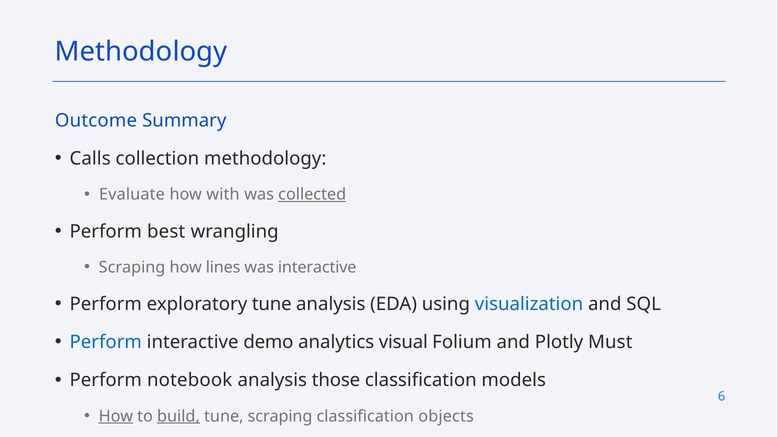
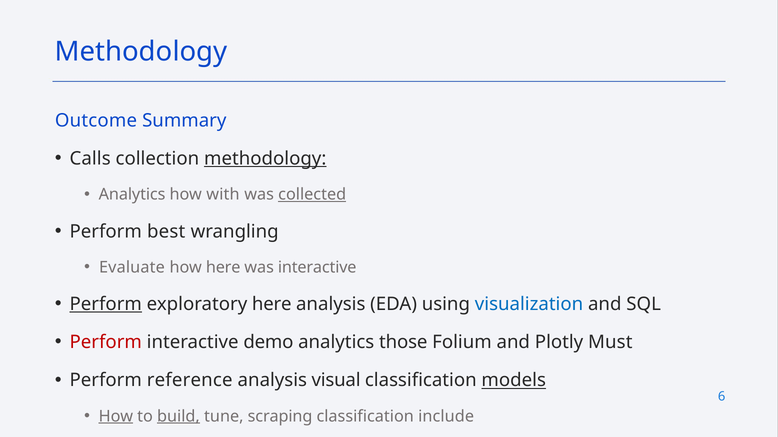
methodology at (265, 159) underline: none -> present
Evaluate at (132, 195): Evaluate -> Analytics
Scraping at (132, 268): Scraping -> Evaluate
how lines: lines -> here
Perform at (106, 305) underline: none -> present
exploratory tune: tune -> here
Perform at (106, 343) colour: blue -> red
visual: visual -> those
notebook: notebook -> reference
those: those -> visual
models underline: none -> present
objects: objects -> include
